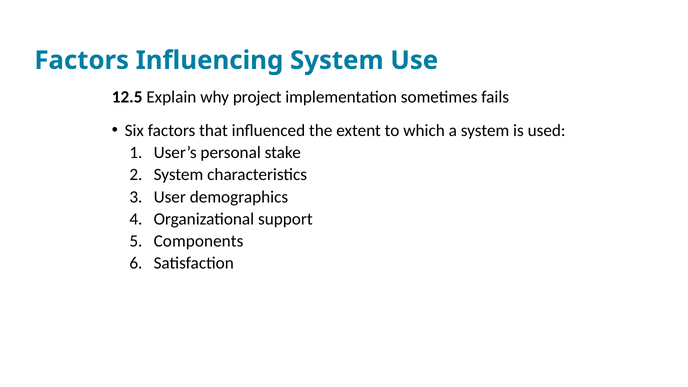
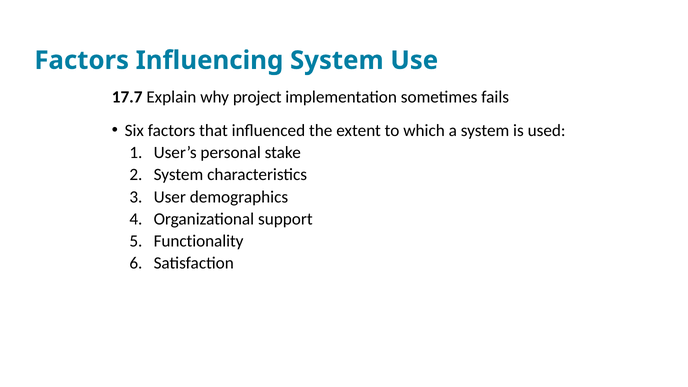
12.5: 12.5 -> 17.7
Components: Components -> Functionality
